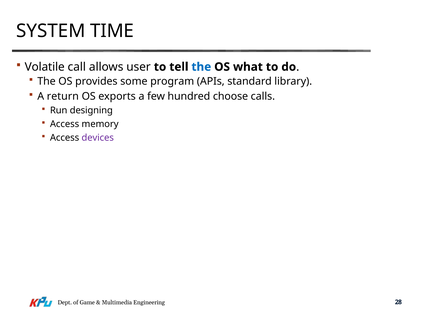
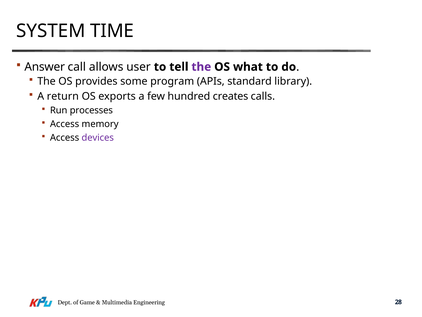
Volatile: Volatile -> Answer
the at (201, 67) colour: blue -> purple
choose: choose -> creates
designing: designing -> processes
